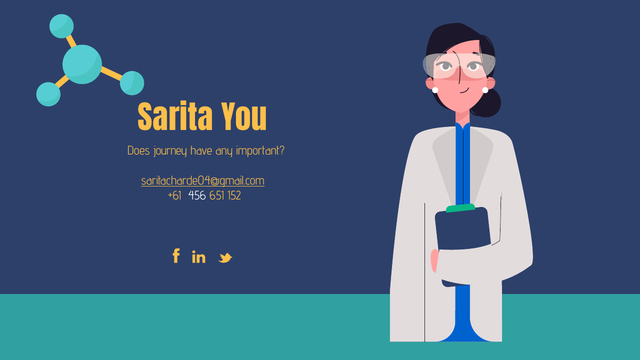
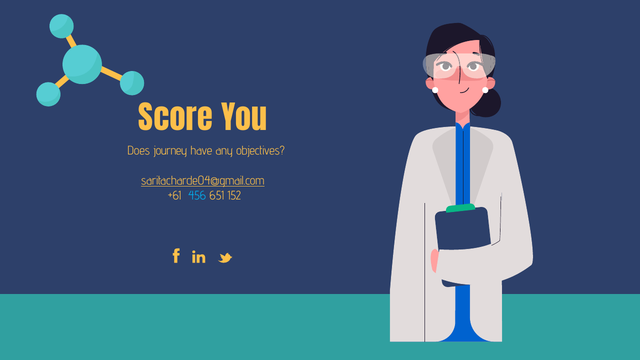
Sarita: Sarita -> Score
important: important -> objectives
456 colour: white -> light blue
